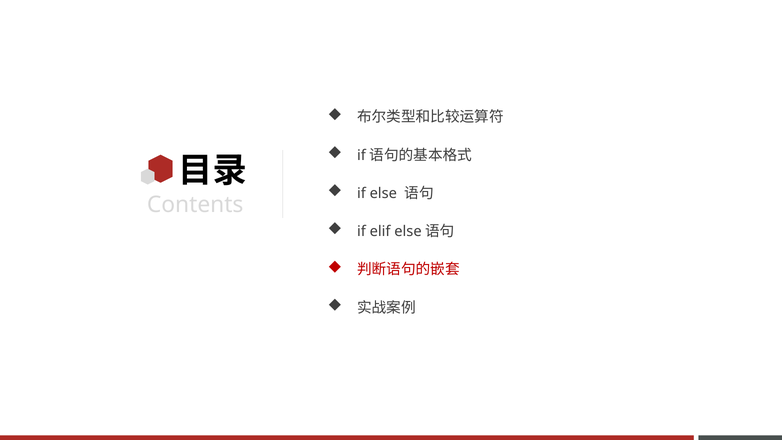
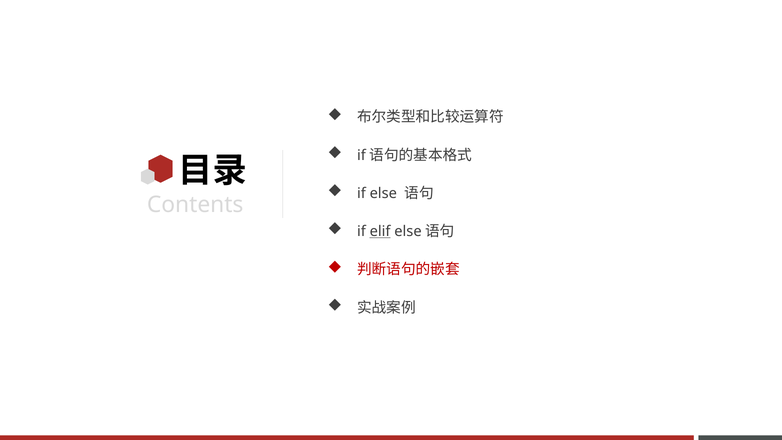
elif underline: none -> present
